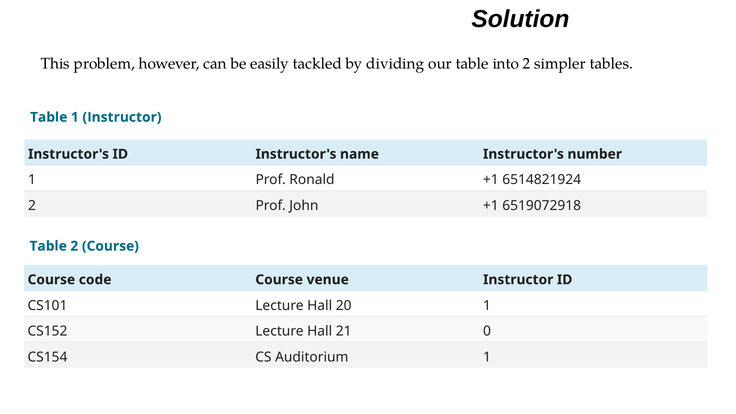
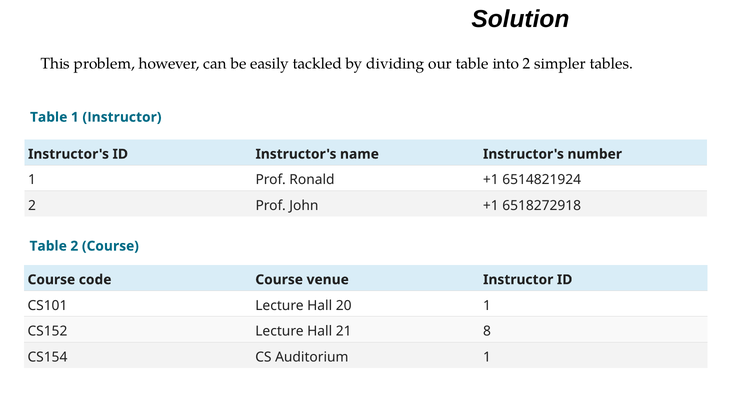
6519072918: 6519072918 -> 6518272918
0: 0 -> 8
